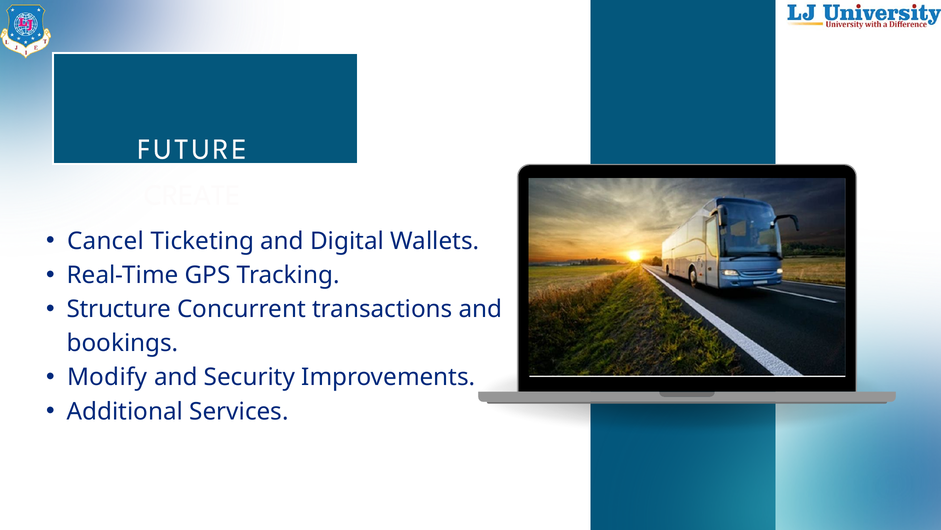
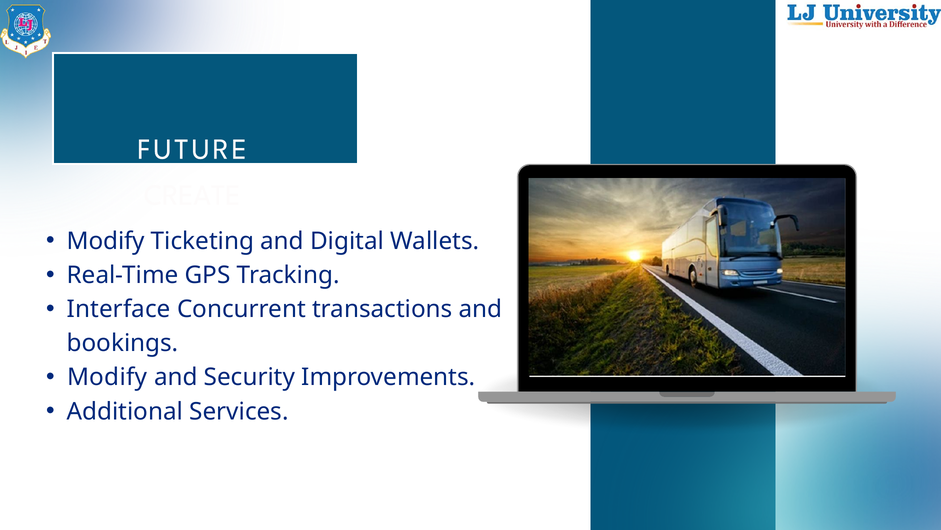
Cancel at (106, 241): Cancel -> Modify
Structure: Structure -> Interface
